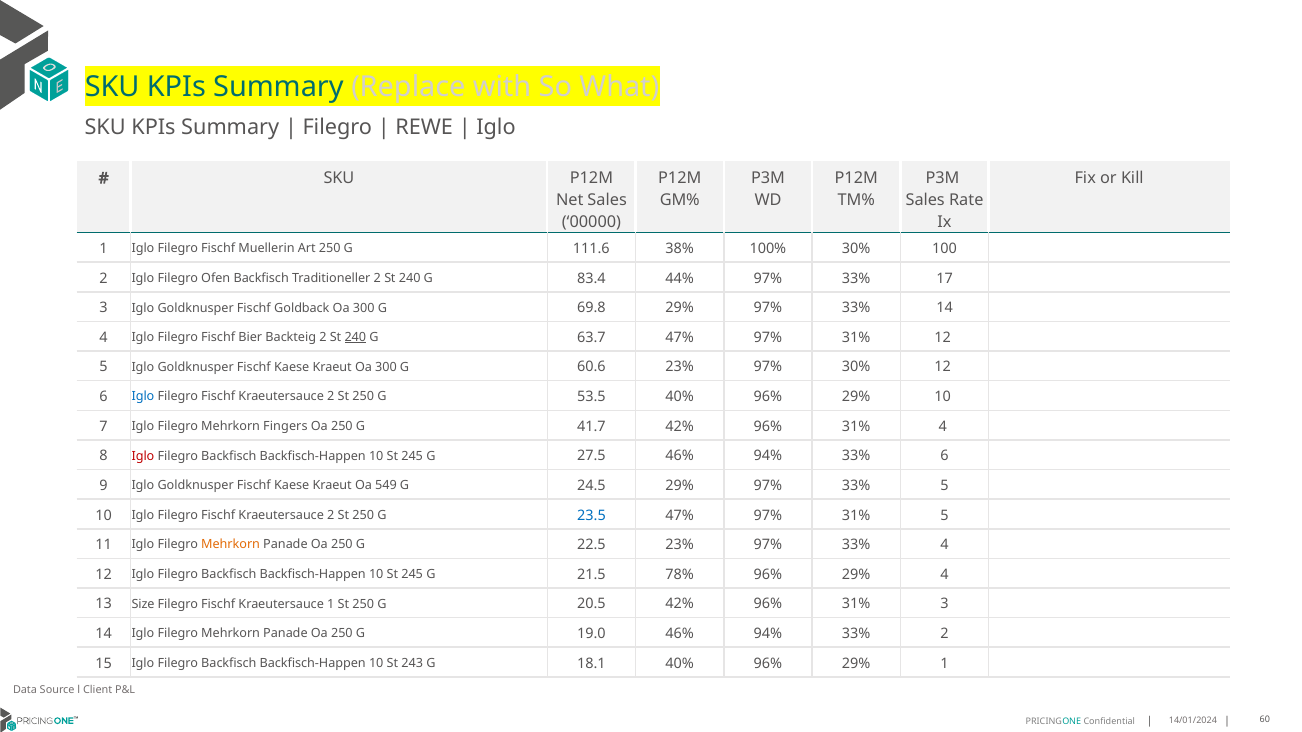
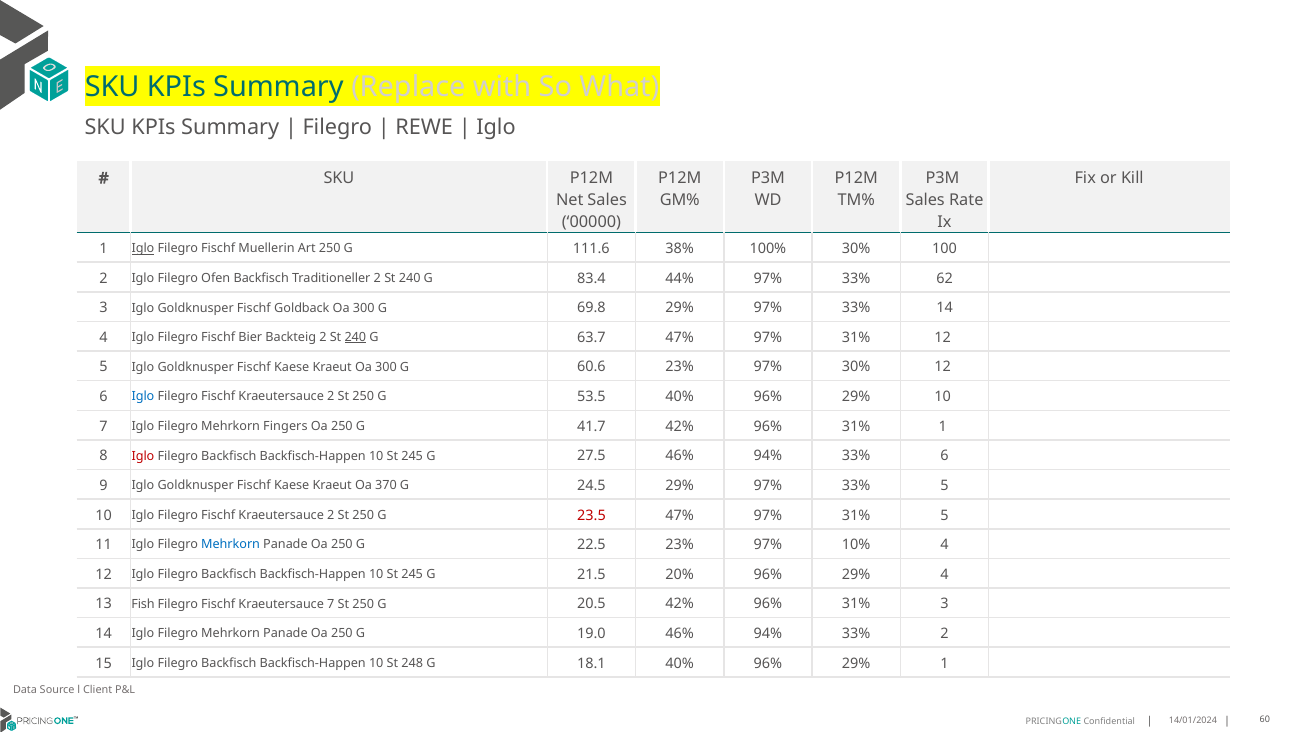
Iglo at (143, 249) underline: none -> present
17: 17 -> 62
31% 4: 4 -> 1
549: 549 -> 370
23.5 colour: blue -> red
Mehrkorn at (231, 545) colour: orange -> blue
23% 97% 33%: 33% -> 10%
78%: 78% -> 20%
Size: Size -> Fish
Kraeutersauce 1: 1 -> 7
243: 243 -> 248
